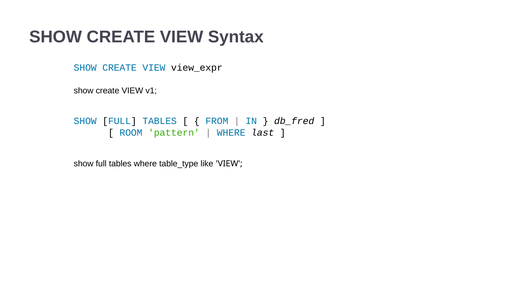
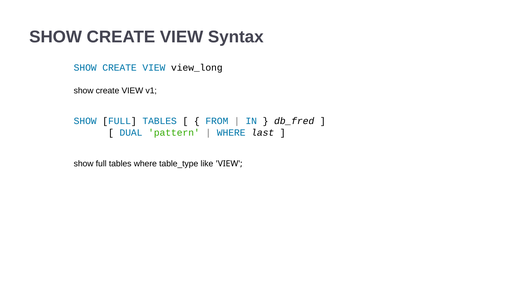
view_expr: view_expr -> view_long
ROOM: ROOM -> DUAL
